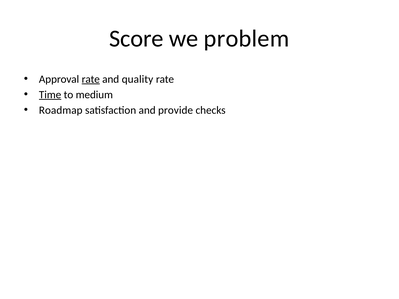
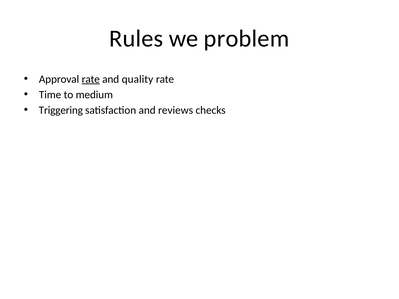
Score: Score -> Rules
Time underline: present -> none
Roadmap: Roadmap -> Triggering
provide: provide -> reviews
